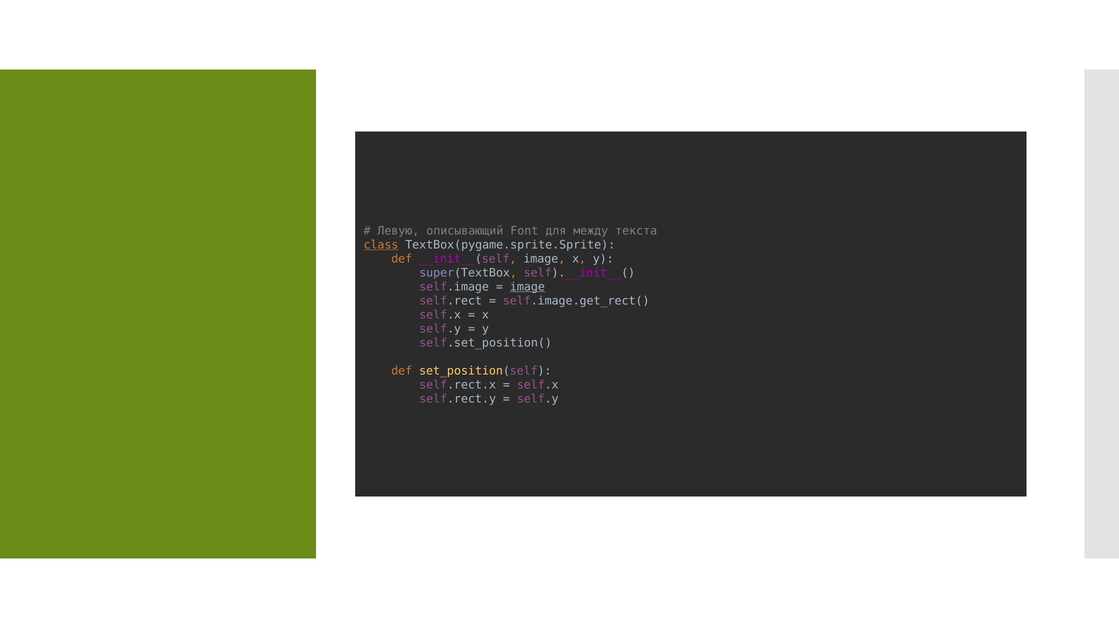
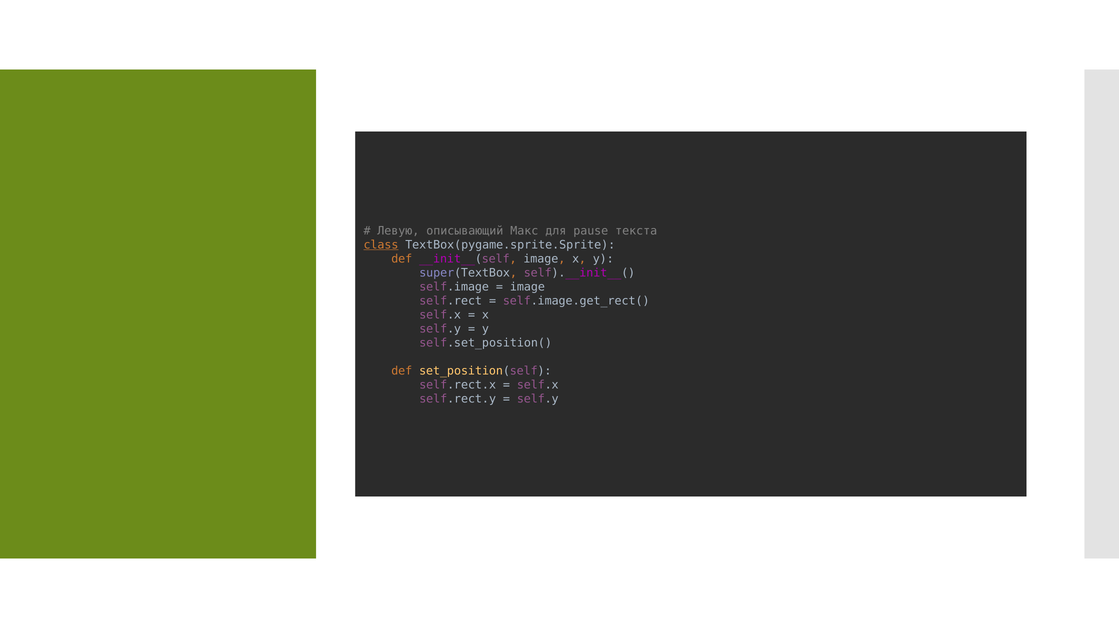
Font: Font -> Макс
между: между -> pause
image at (528, 287) underline: present -> none
